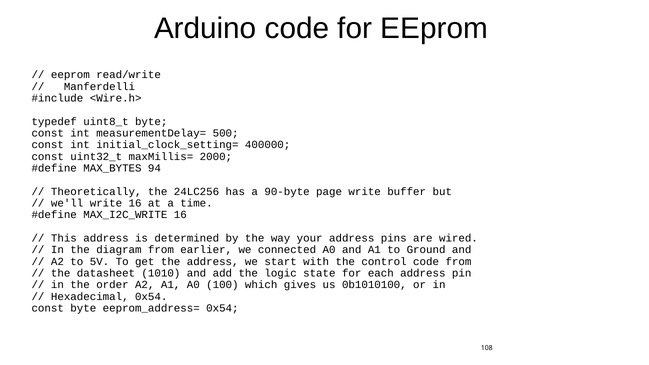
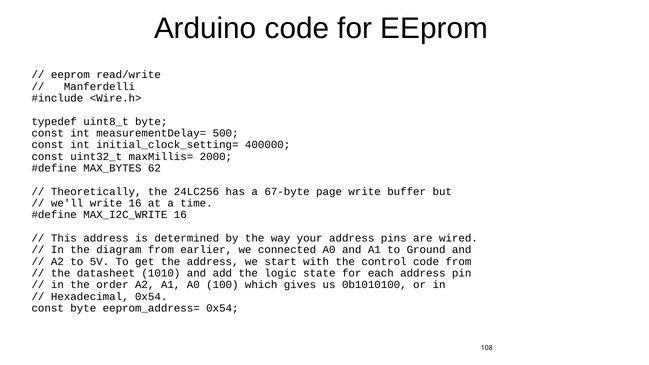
94: 94 -> 62
90-byte: 90-byte -> 67-byte
